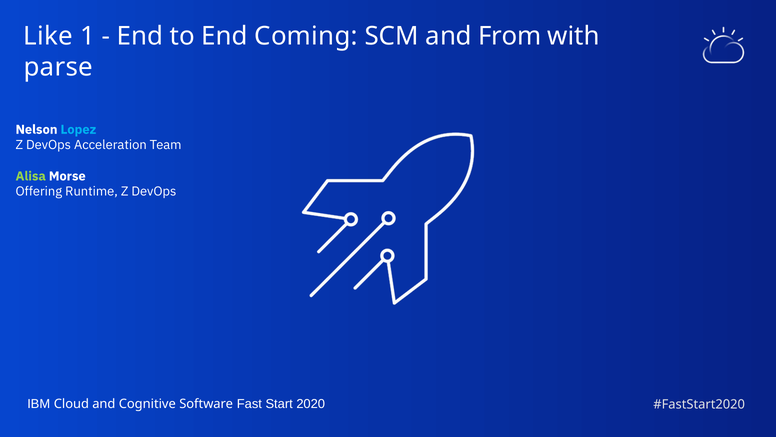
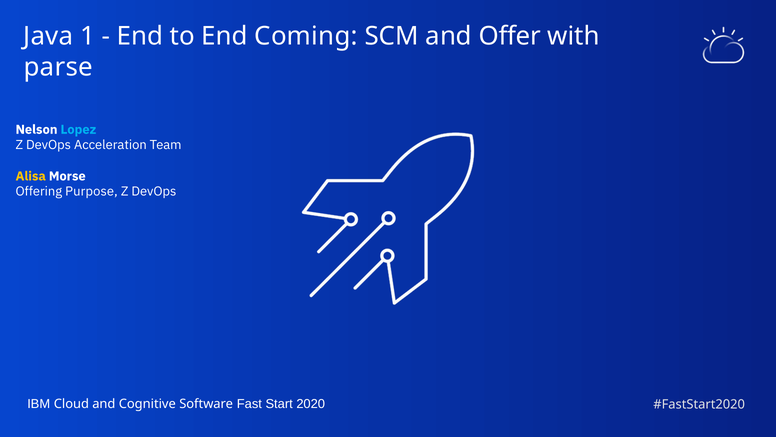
Like: Like -> Java
From: From -> Offer
Alisa colour: light green -> yellow
Runtime: Runtime -> Purpose
